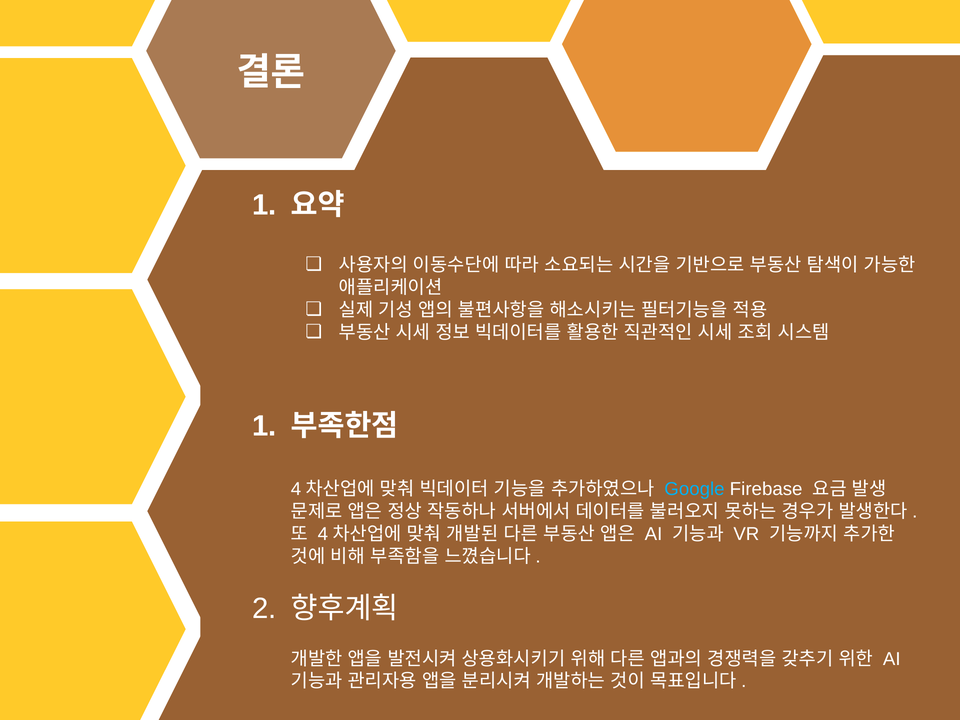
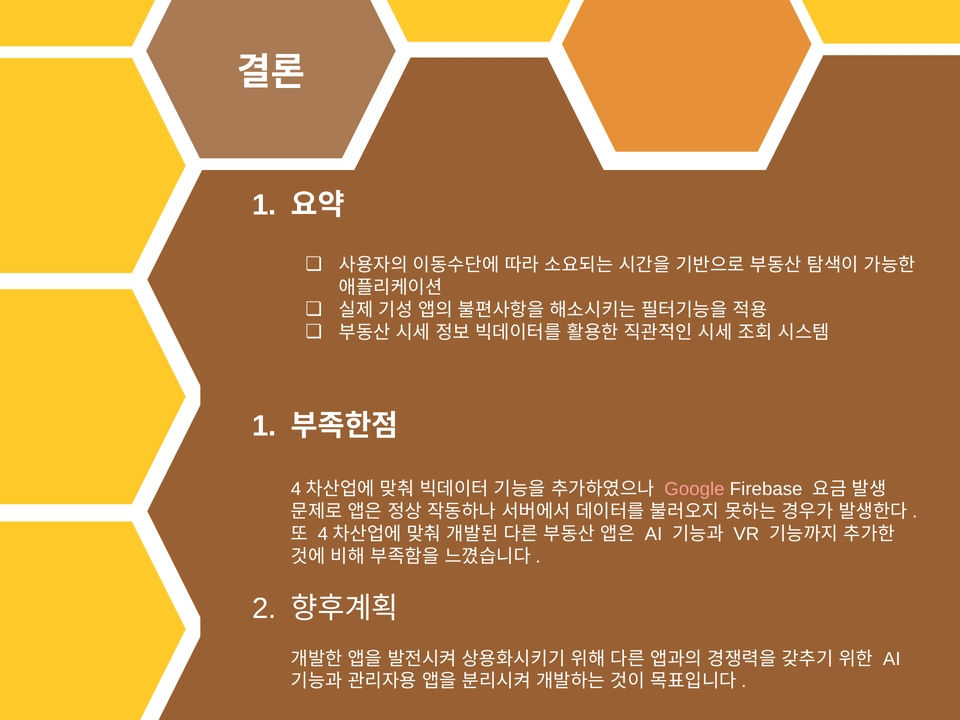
Google colour: light blue -> pink
